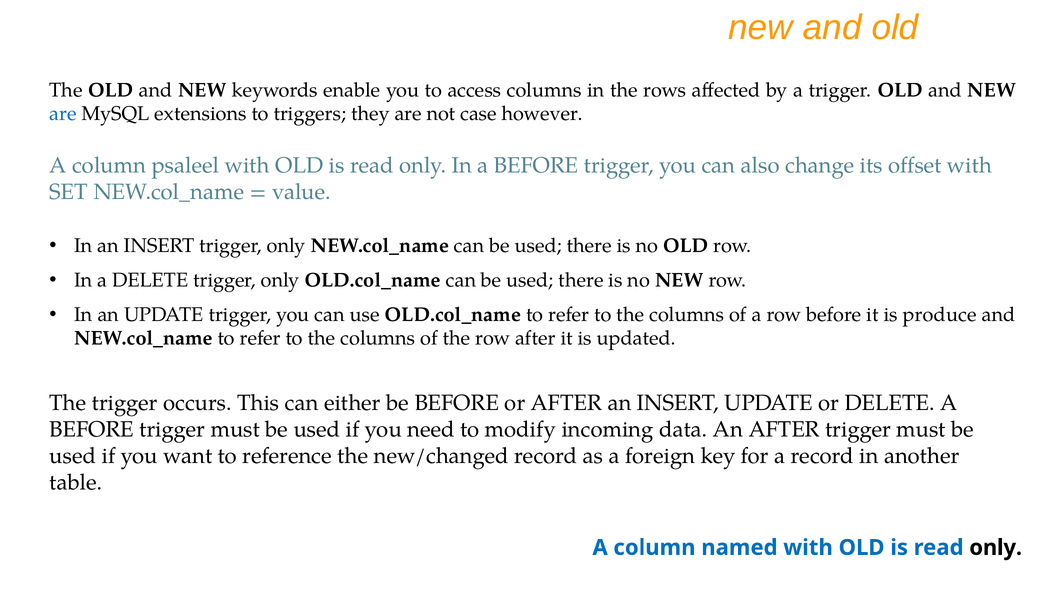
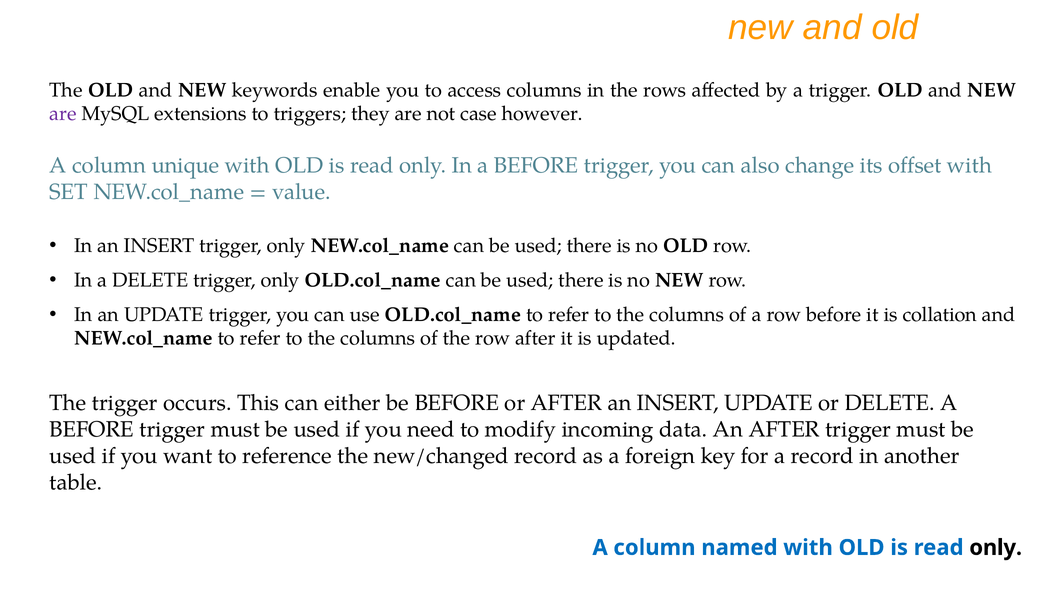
are at (63, 114) colour: blue -> purple
psaleel: psaleel -> unique
produce: produce -> collation
